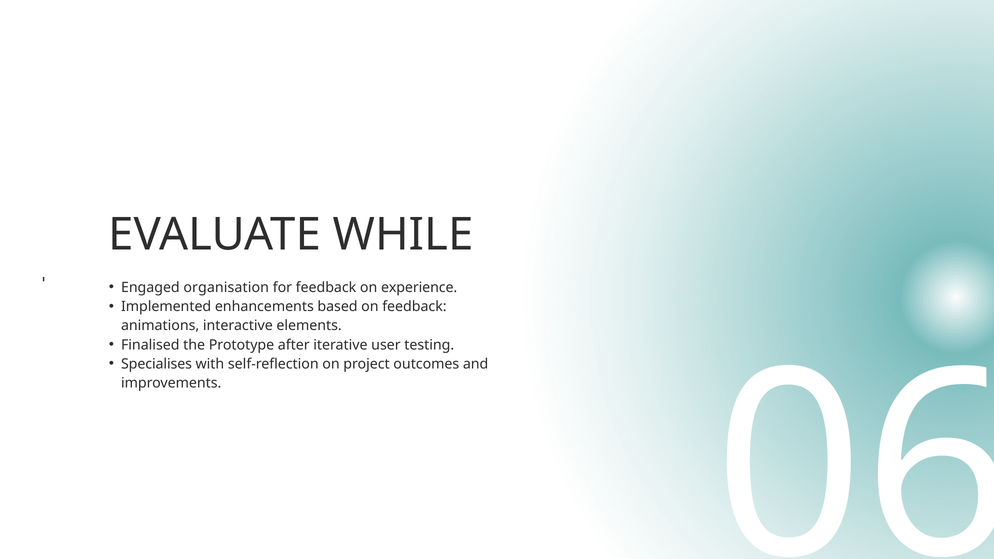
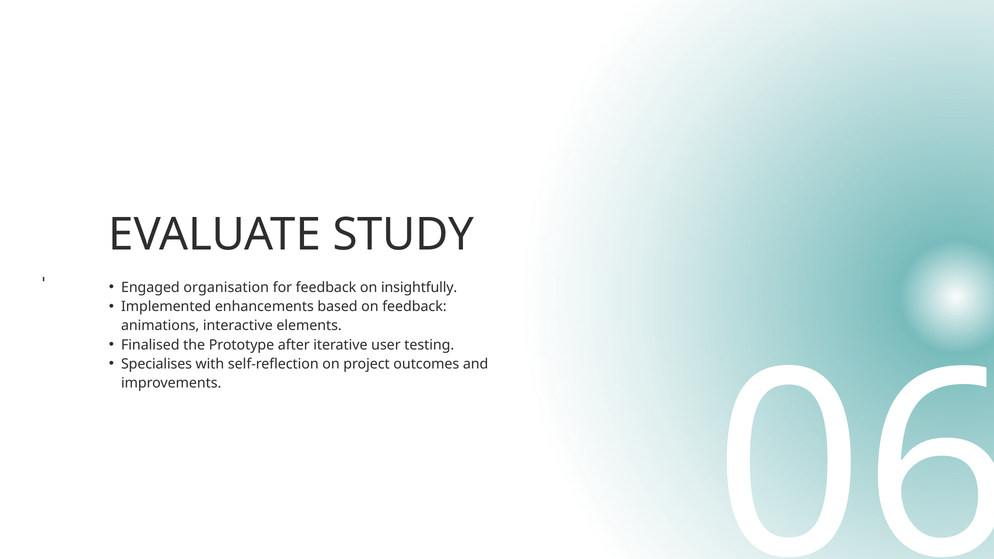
WHILE: WHILE -> STUDY
experience: experience -> insightfully
